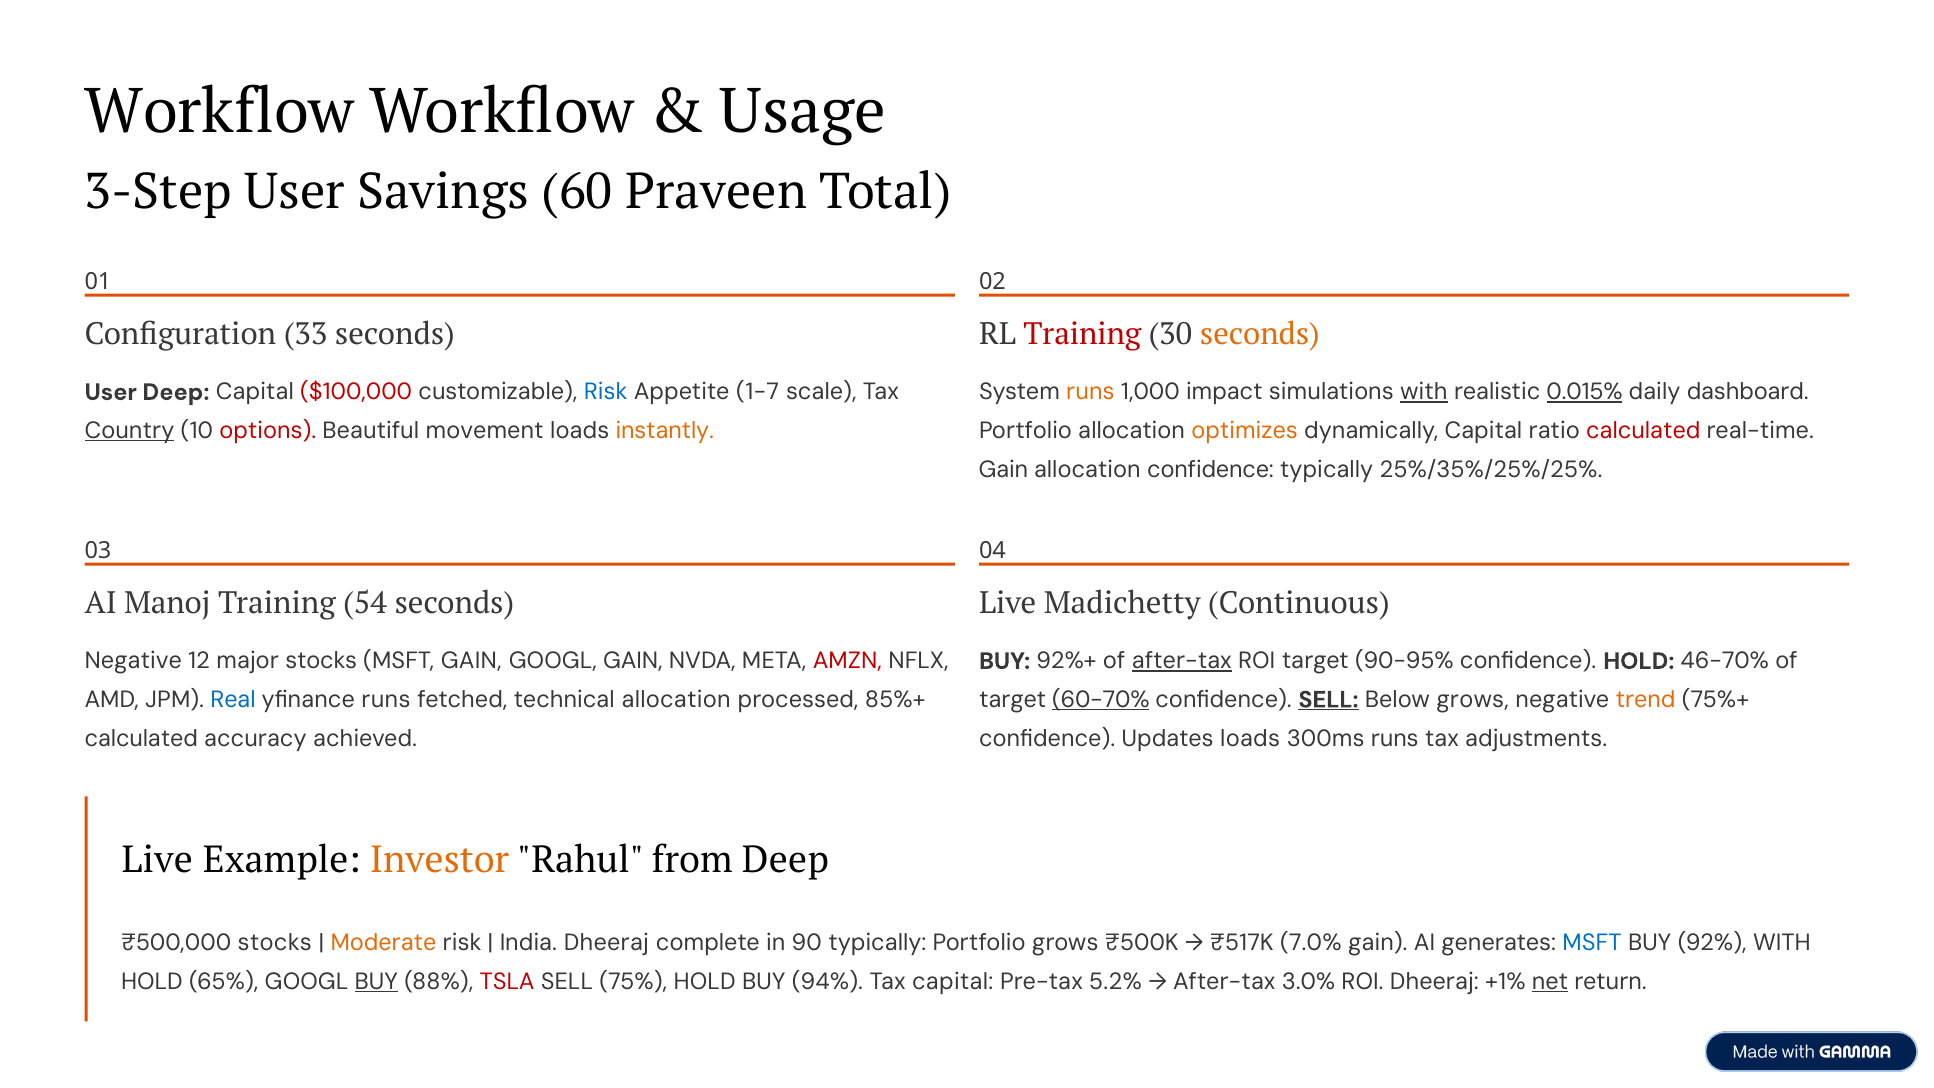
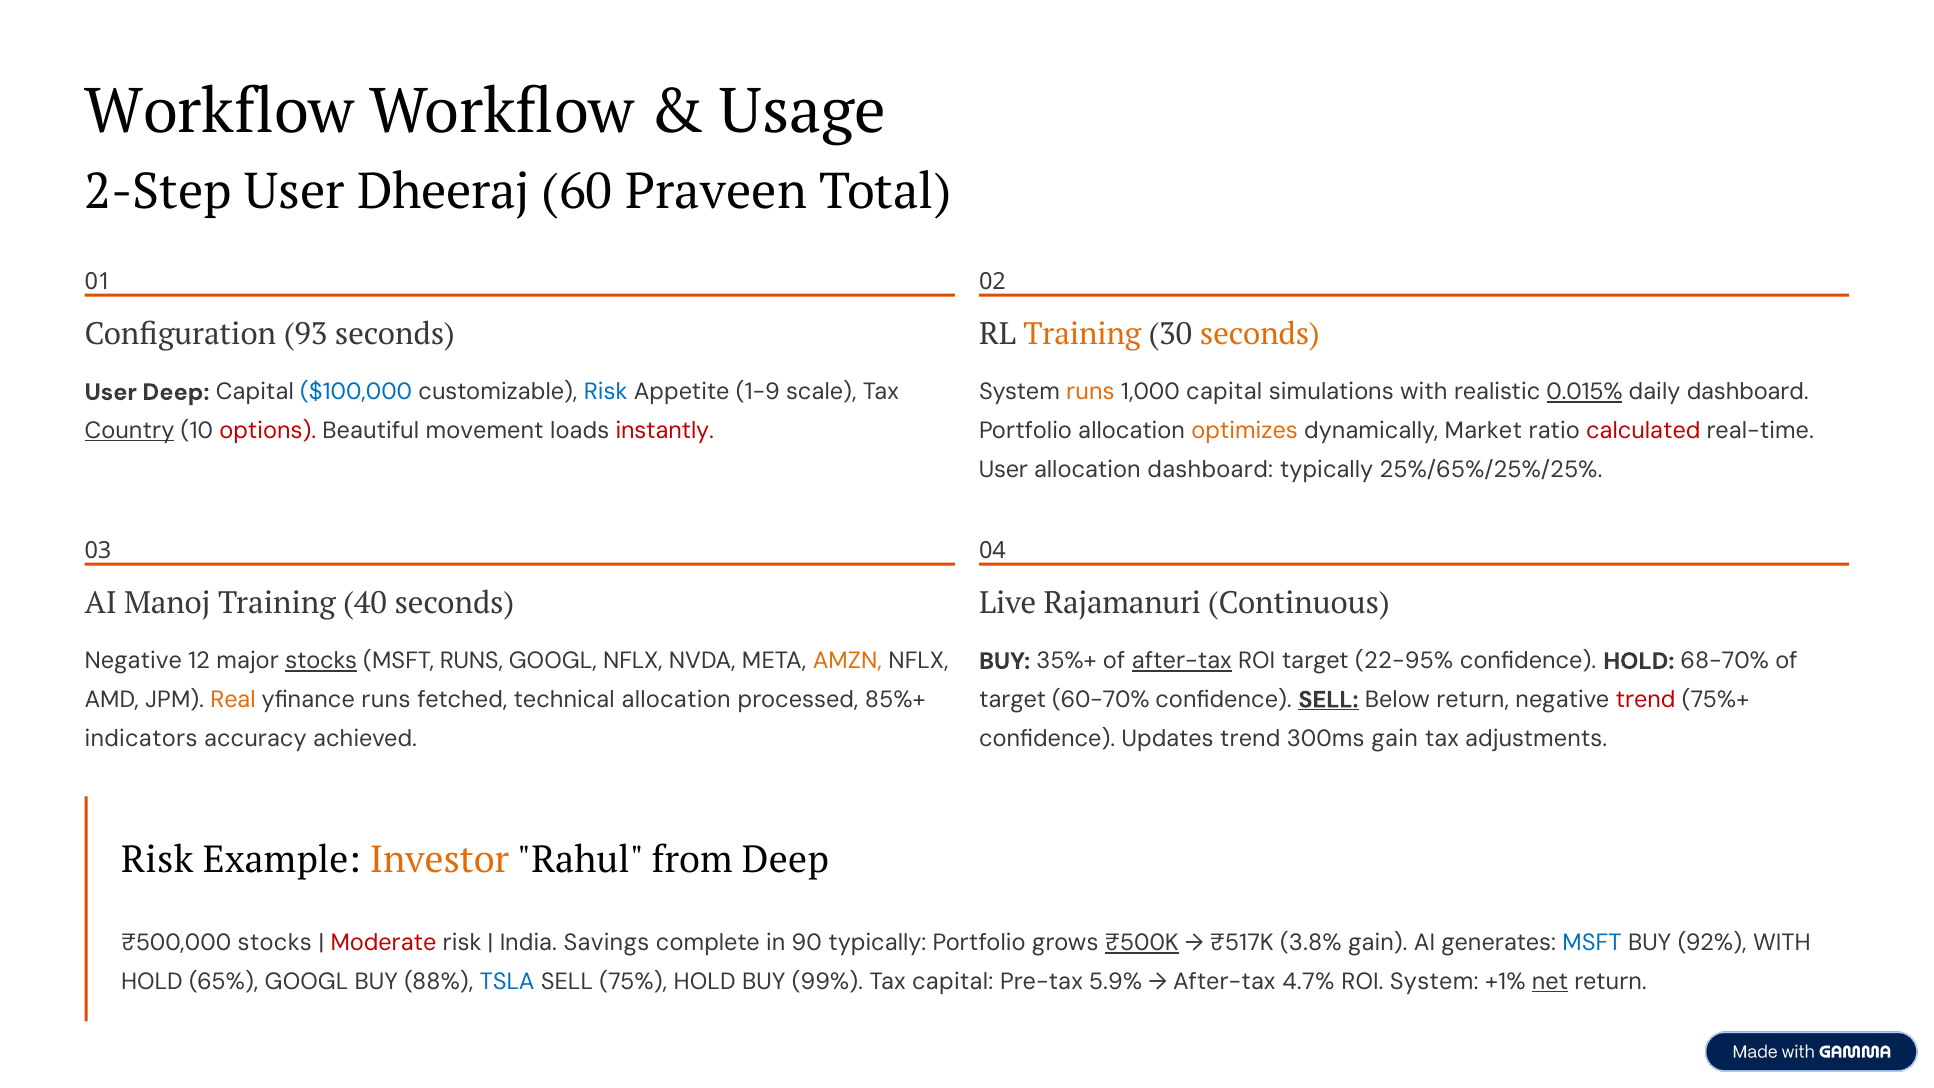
3-Step: 3-Step -> 2-Step
Savings: Savings -> Dheeraj
33: 33 -> 93
Training at (1082, 335) colour: red -> orange
$100,000 colour: red -> blue
1-7: 1-7 -> 1-9
1,000 impact: impact -> capital
with at (1424, 392) underline: present -> none
instantly colour: orange -> red
dynamically Capital: Capital -> Market
Gain at (1003, 469): Gain -> User
allocation confidence: confidence -> dashboard
25%/35%/25%/25%: 25%/35%/25%/25% -> 25%/65%/25%/25%
54: 54 -> 40
Madichetty: Madichetty -> Rajamanuri
92%+: 92%+ -> 35%+
90-95%: 90-95% -> 22-95%
46-70%: 46-70% -> 68-70%
stocks at (321, 661) underline: none -> present
MSFT GAIN: GAIN -> RUNS
GOOGL GAIN: GAIN -> NFLX
AMZN colour: red -> orange
Real colour: blue -> orange
60-70% underline: present -> none
Below grows: grows -> return
trend at (1646, 700) colour: orange -> red
calculated at (141, 738): calculated -> indicators
Updates loads: loads -> trend
300ms runs: runs -> gain
Live at (157, 860): Live -> Risk
Moderate colour: orange -> red
India Dheeraj: Dheeraj -> Savings
₹500K underline: none -> present
7.0%: 7.0% -> 3.8%
BUY at (376, 981) underline: present -> none
TSLA colour: red -> blue
94%: 94% -> 99%
5.2%: 5.2% -> 5.9%
3.0%: 3.0% -> 4.7%
ROI Dheeraj: Dheeraj -> System
